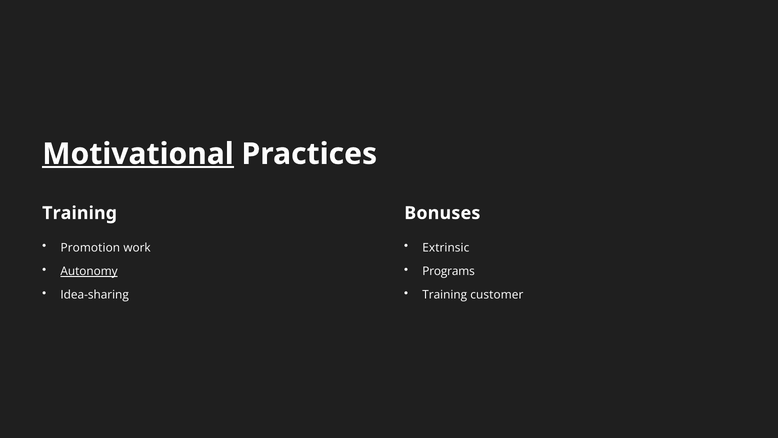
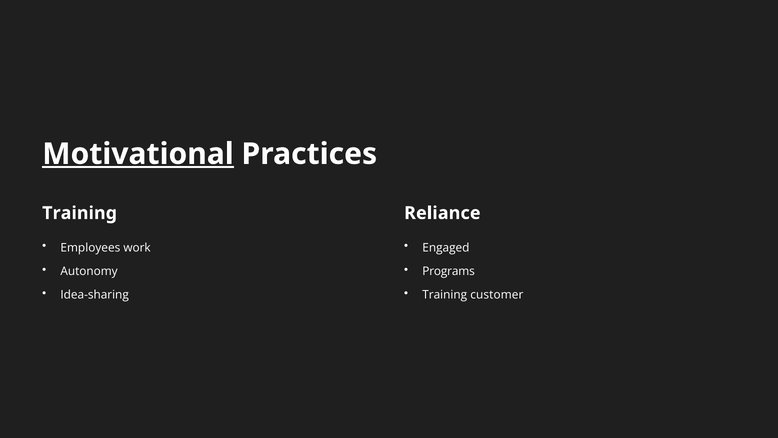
Bonuses: Bonuses -> Reliance
Promotion: Promotion -> Employees
Extrinsic: Extrinsic -> Engaged
Autonomy underline: present -> none
